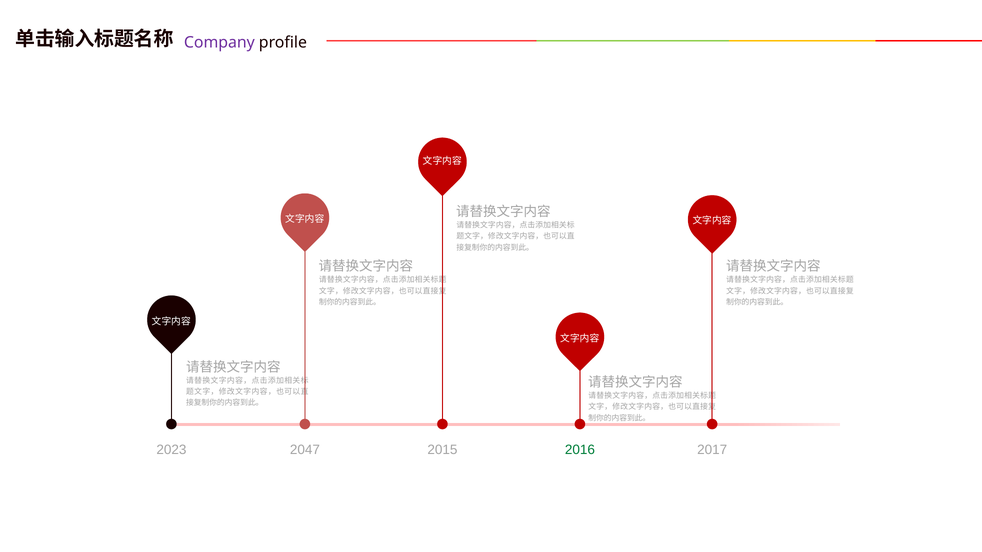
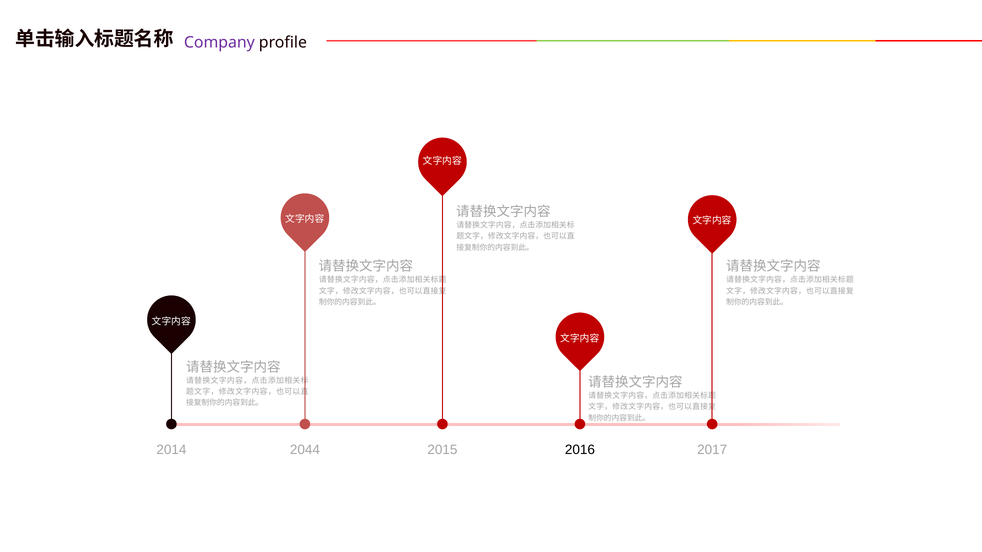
2023: 2023 -> 2014
2047: 2047 -> 2044
2016 colour: green -> black
